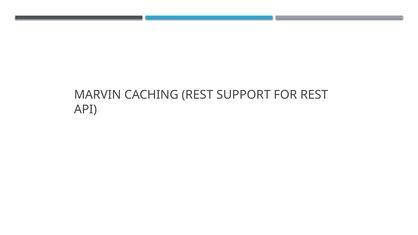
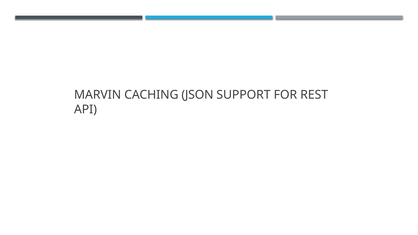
CACHING REST: REST -> JSON
